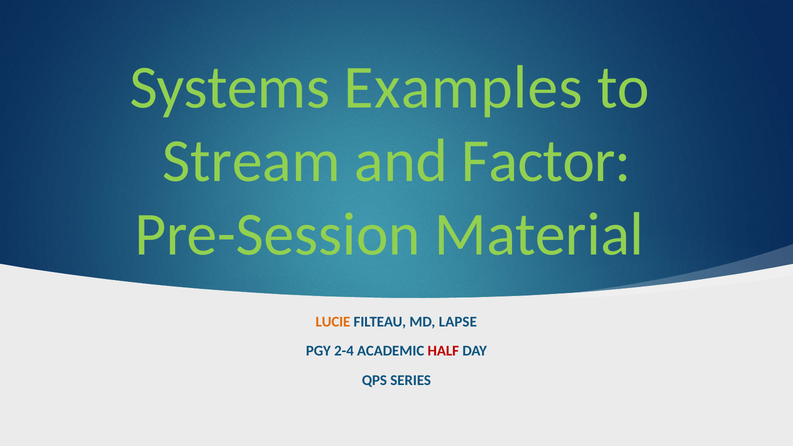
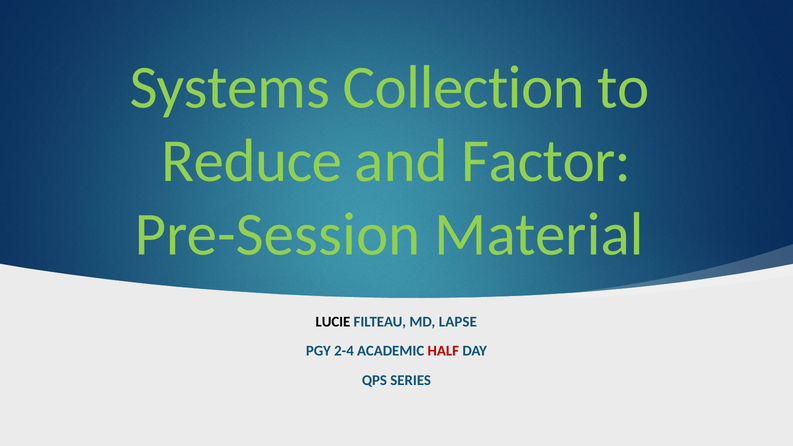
Examples: Examples -> Collection
Stream: Stream -> Reduce
LUCIE colour: orange -> black
